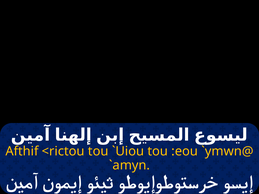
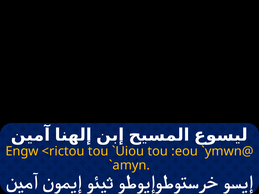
Afthif: Afthif -> Engw
